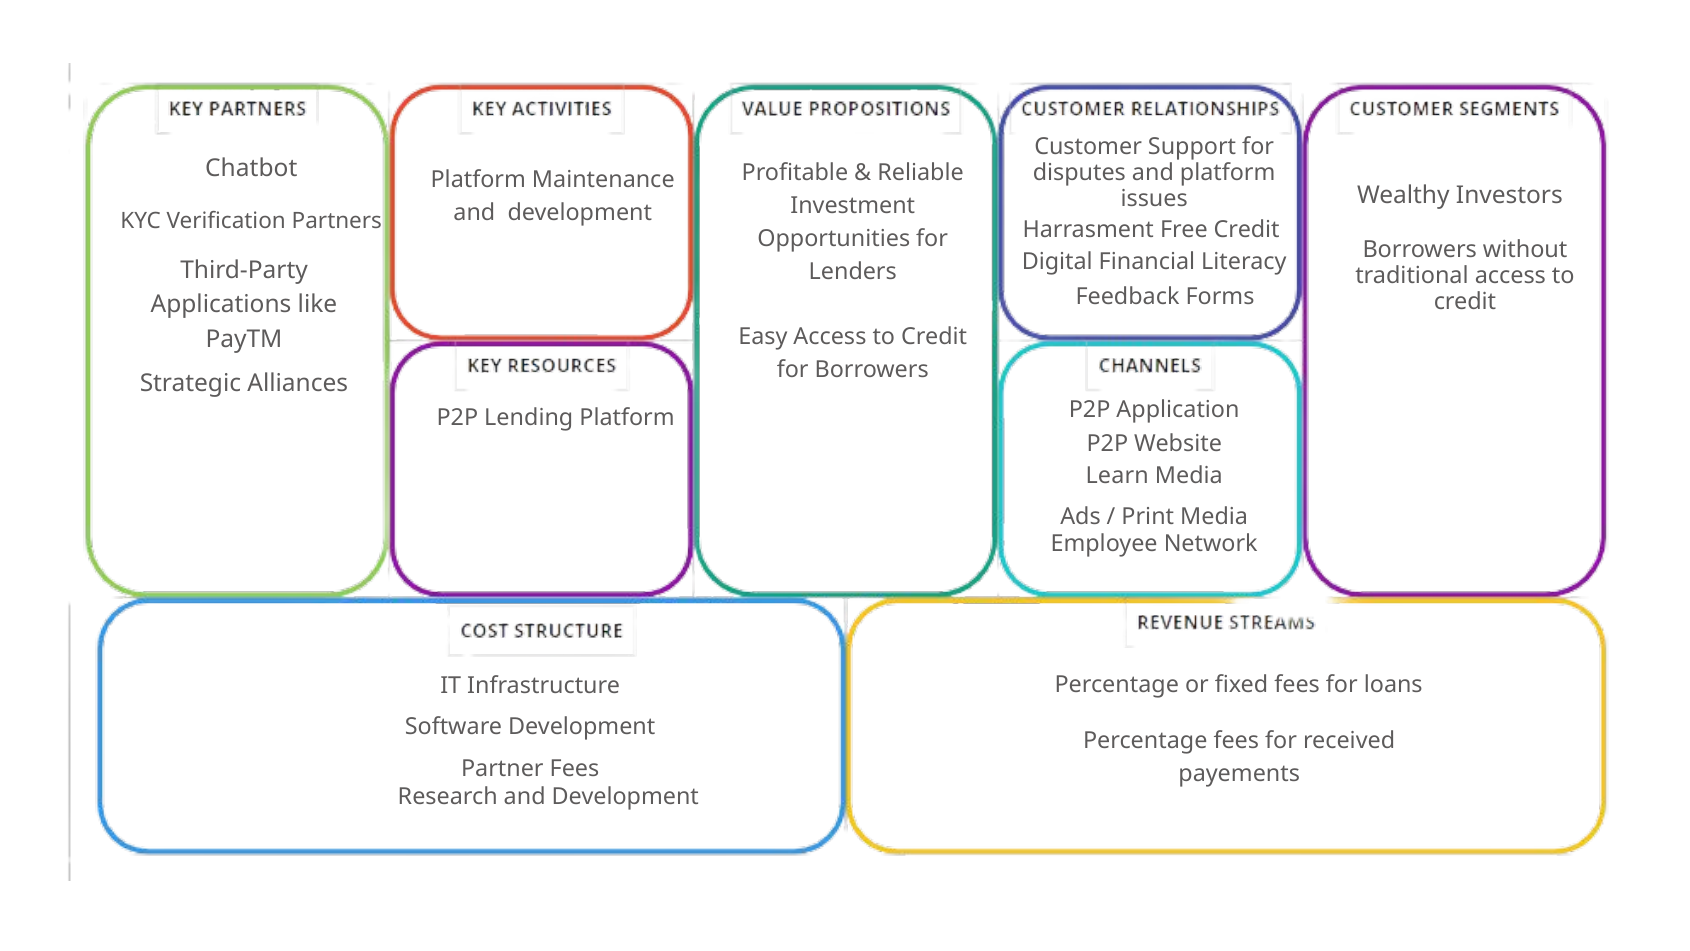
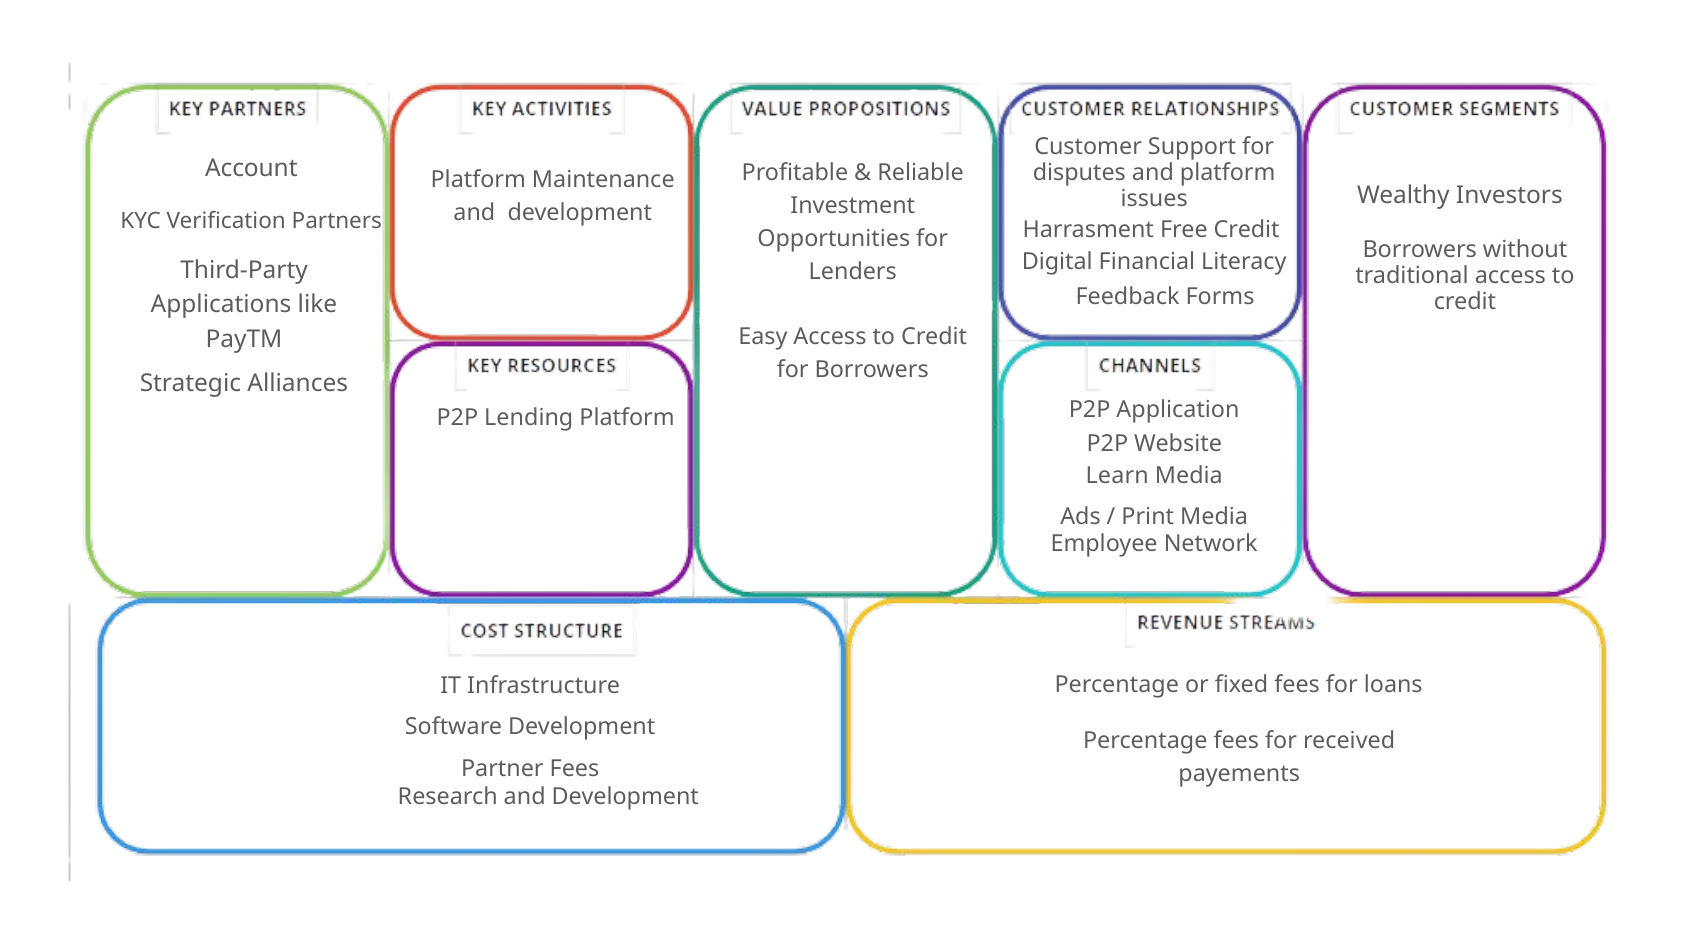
Chatbot: Chatbot -> Account
